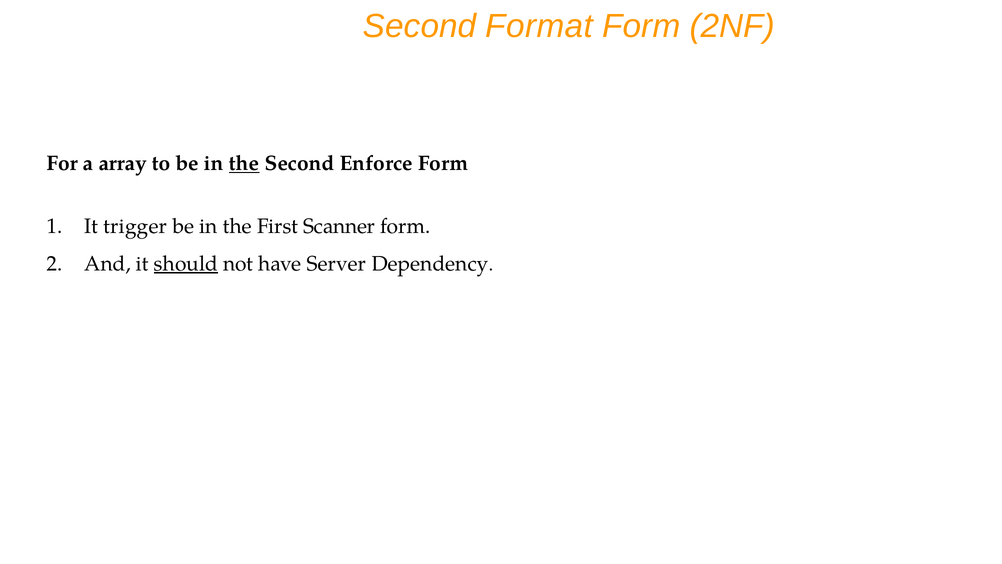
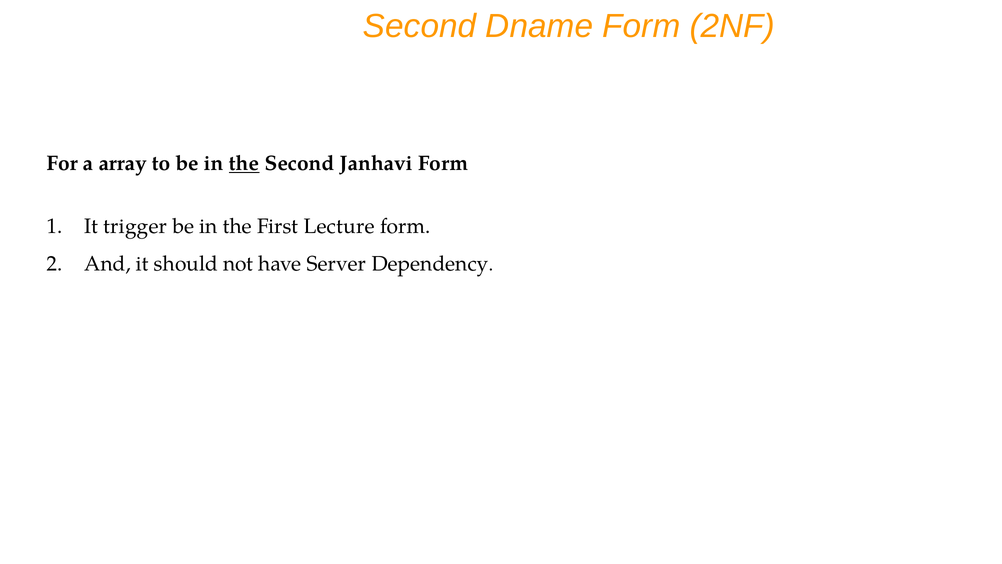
Format: Format -> Dname
Enforce: Enforce -> Janhavi
Scanner: Scanner -> Lecture
should underline: present -> none
